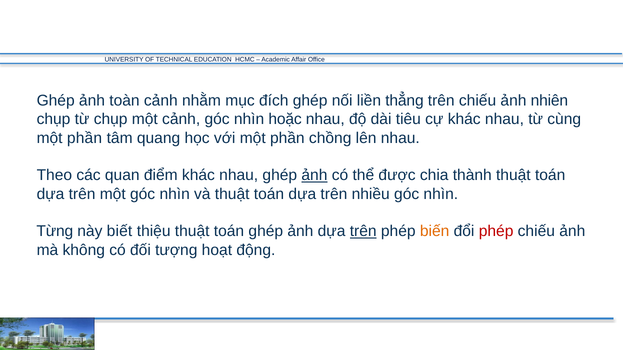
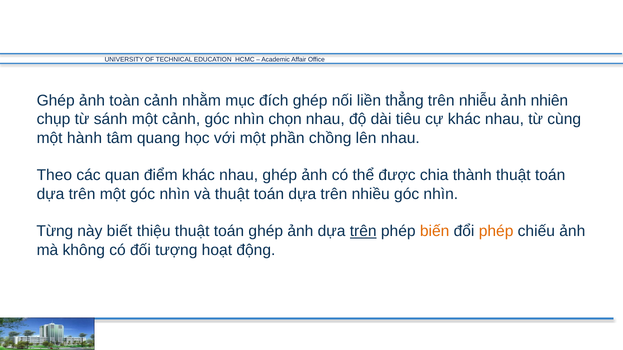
trên chiếu: chiếu -> nhiễu
từ chụp: chụp -> sánh
hoặc: hoặc -> chọn
phần at (85, 138): phần -> hành
ảnh at (314, 175) underline: present -> none
phép at (496, 232) colour: red -> orange
